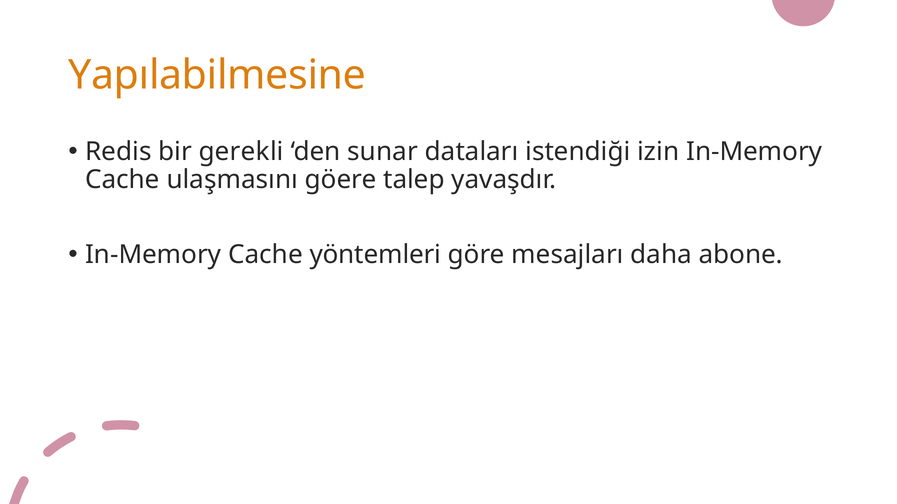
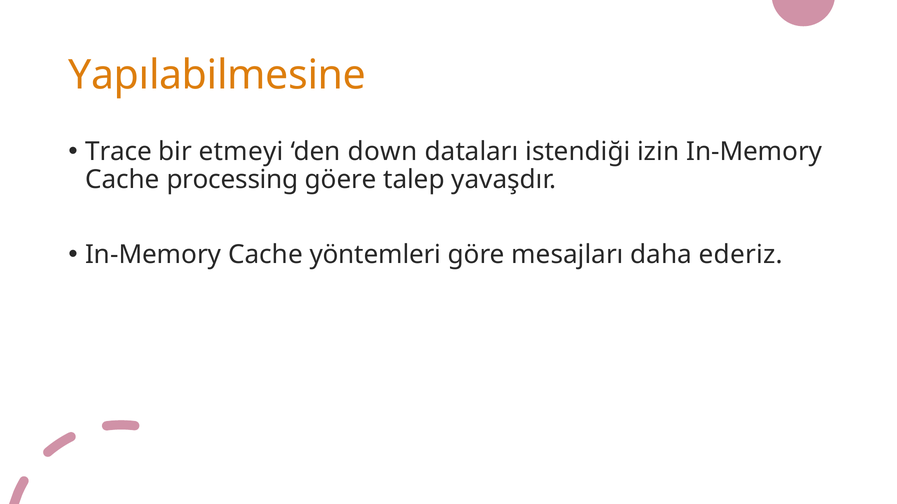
Redis: Redis -> Trace
gerekli: gerekli -> etmeyi
sunar: sunar -> down
ulaşmasını: ulaşmasını -> processing
abone: abone -> ederiz
